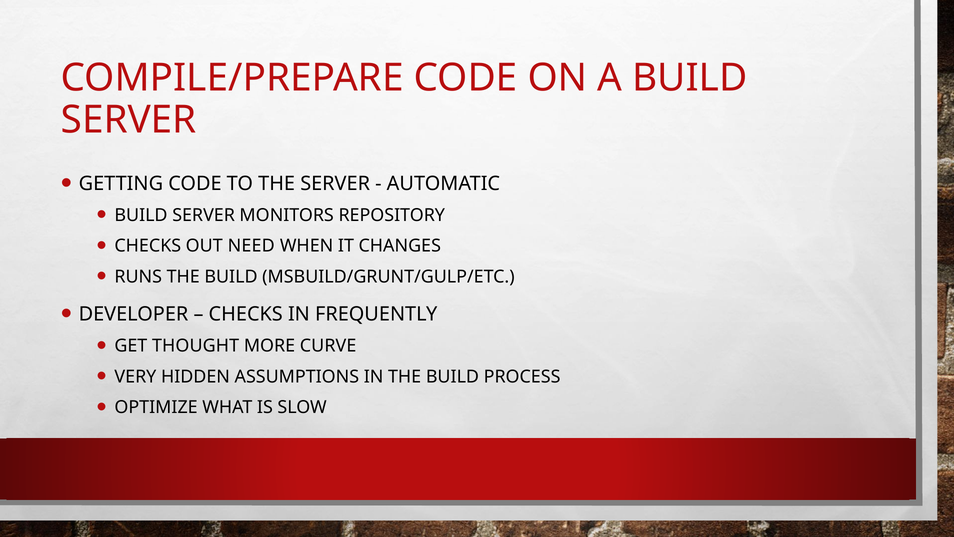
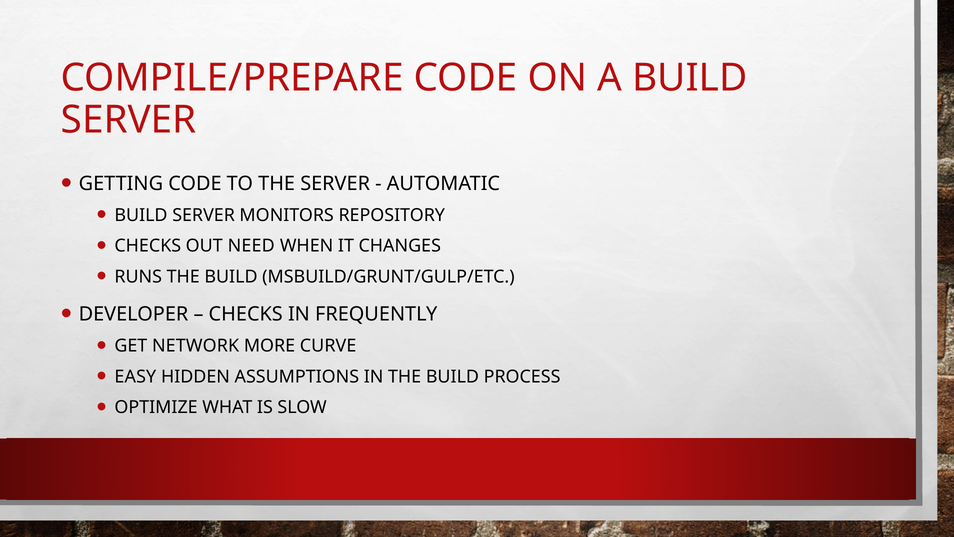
THOUGHT: THOUGHT -> NETWORK
VERY: VERY -> EASY
